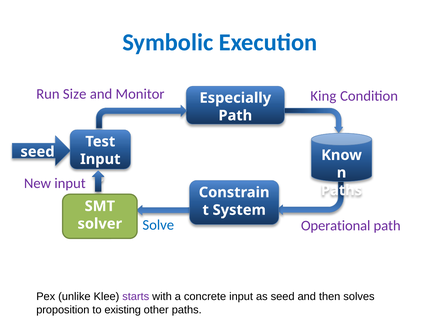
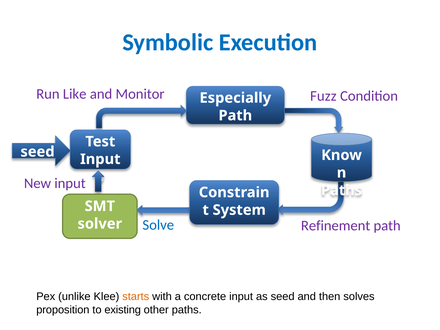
Size: Size -> Like
King: King -> Fuzz
Operational: Operational -> Refinement
starts colour: purple -> orange
